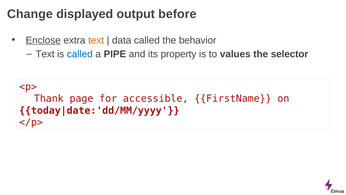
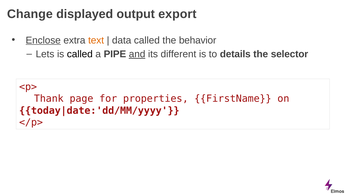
before: before -> export
Text at (45, 54): Text -> Lets
called at (80, 54) colour: blue -> black
and underline: none -> present
property: property -> different
values: values -> details
accessible: accessible -> properties
